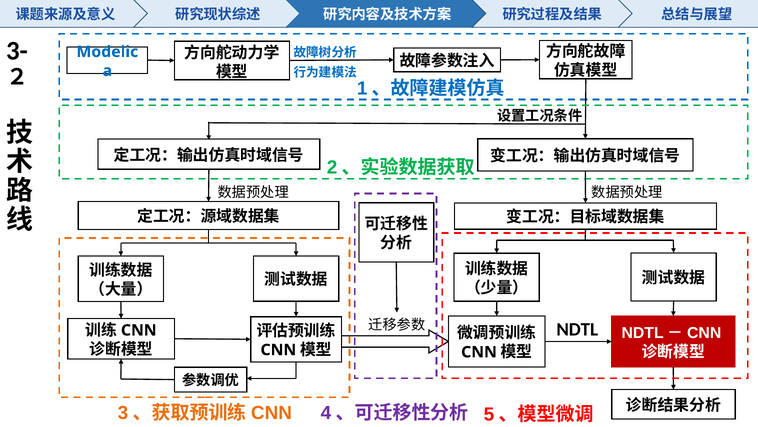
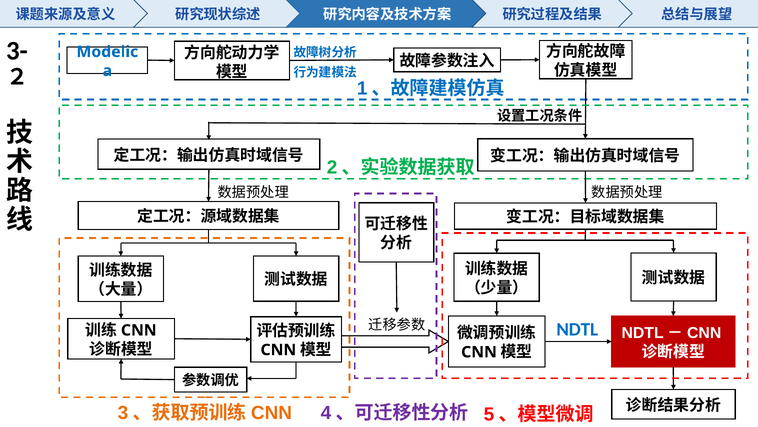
NDTL colour: black -> blue
